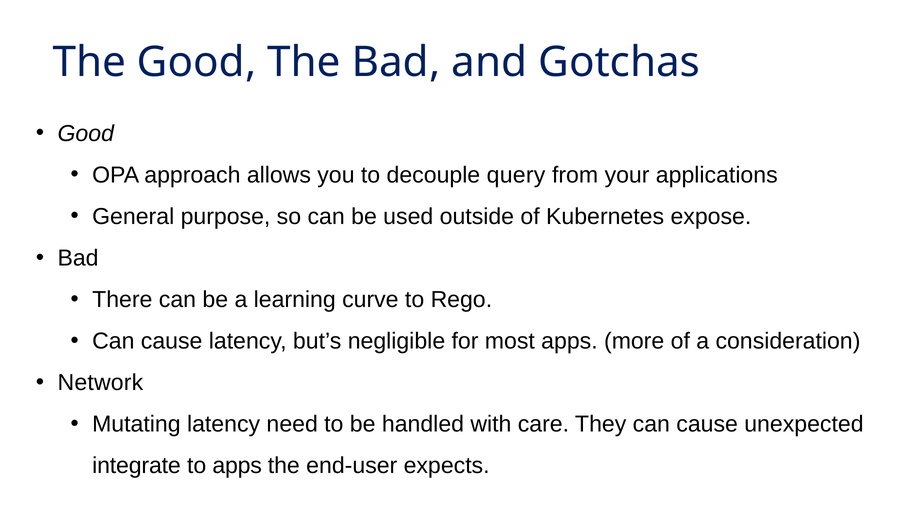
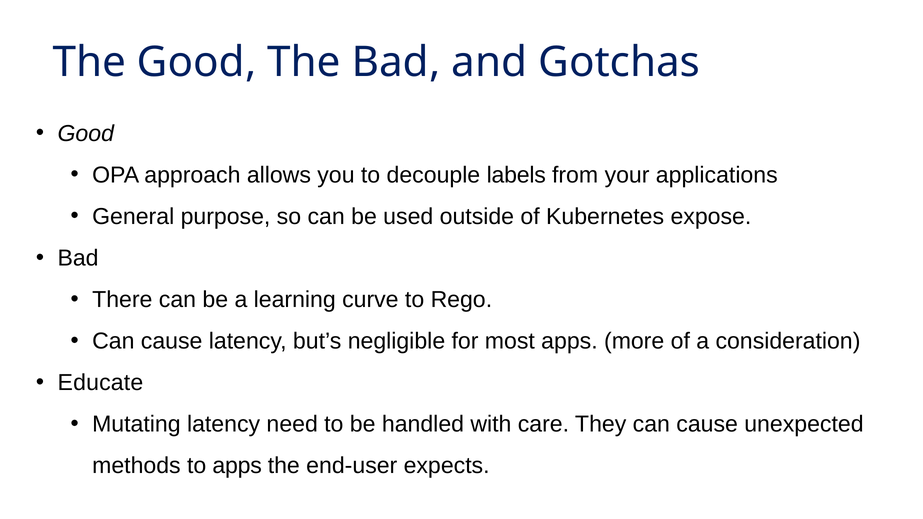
query: query -> labels
Network: Network -> Educate
integrate: integrate -> methods
